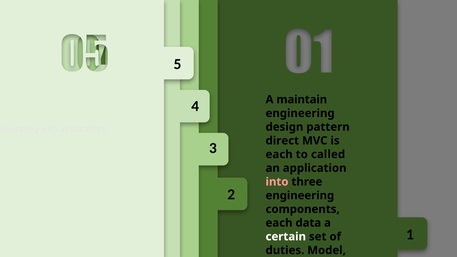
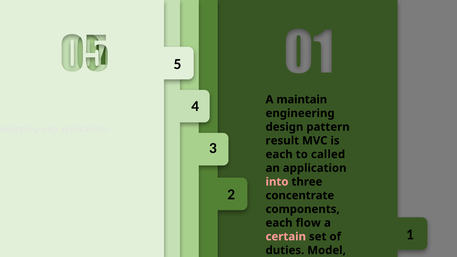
direct: direct -> result
engineering at (300, 196): engineering -> concentrate
data: data -> flow
certain colour: white -> pink
